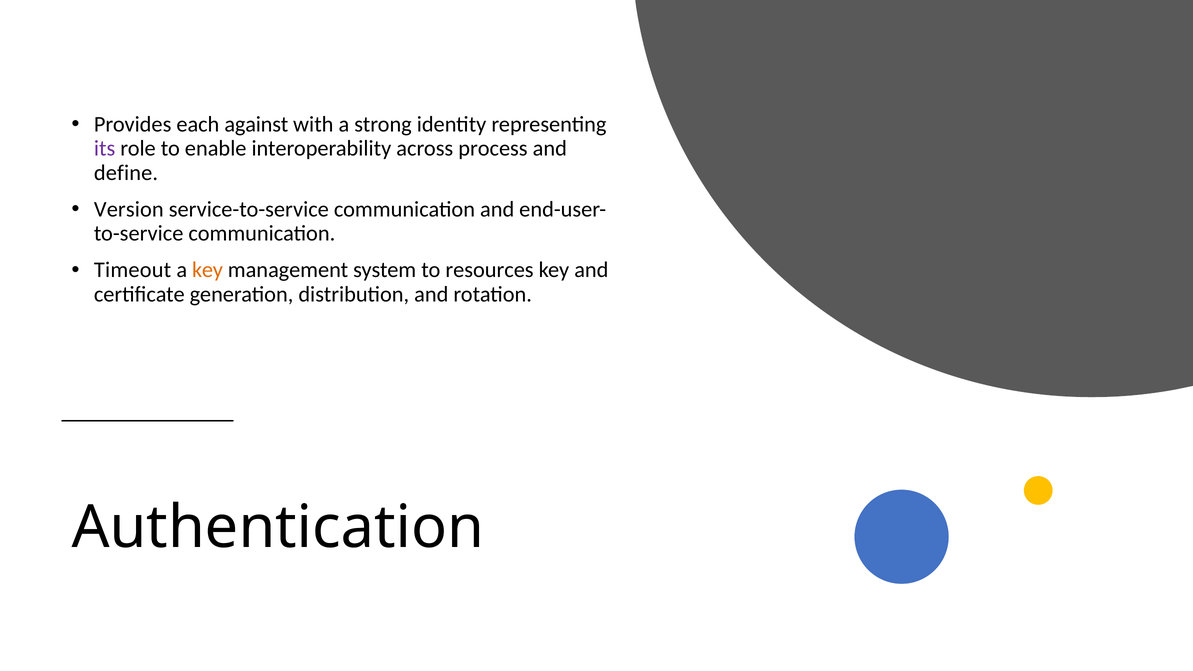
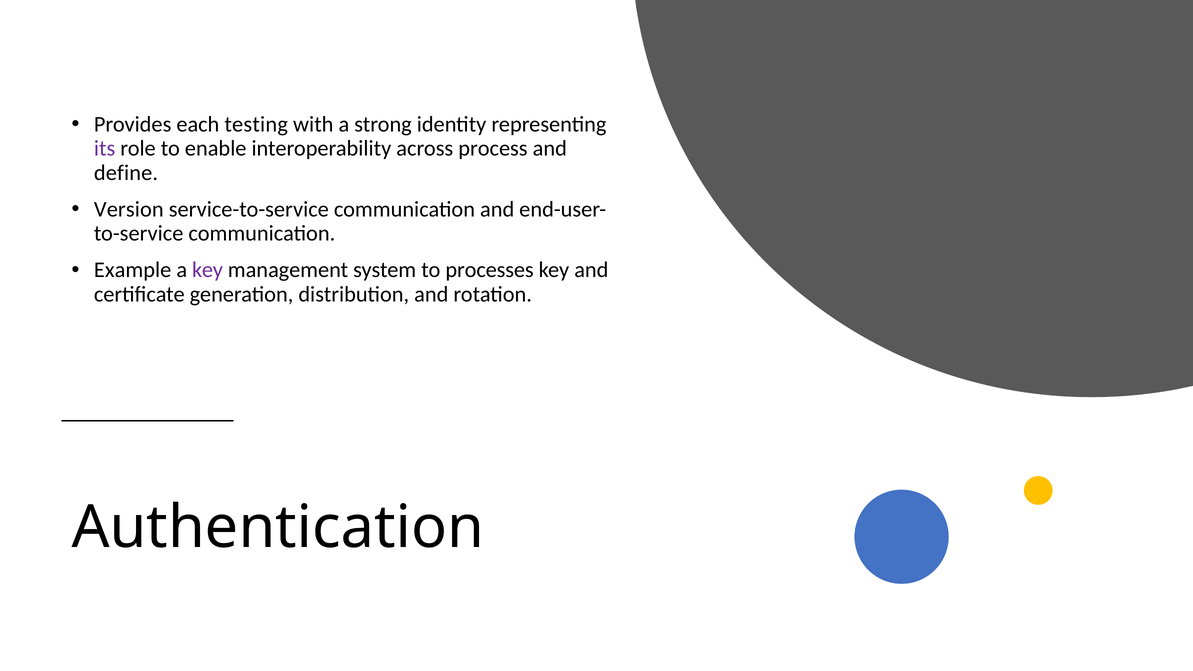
against: against -> testing
Timeout: Timeout -> Example
key at (208, 270) colour: orange -> purple
resources: resources -> processes
